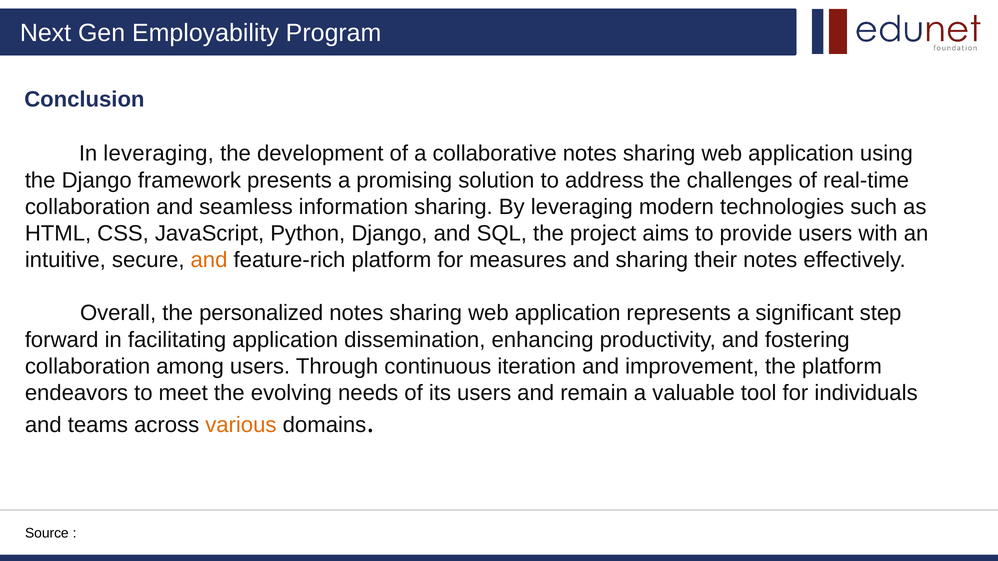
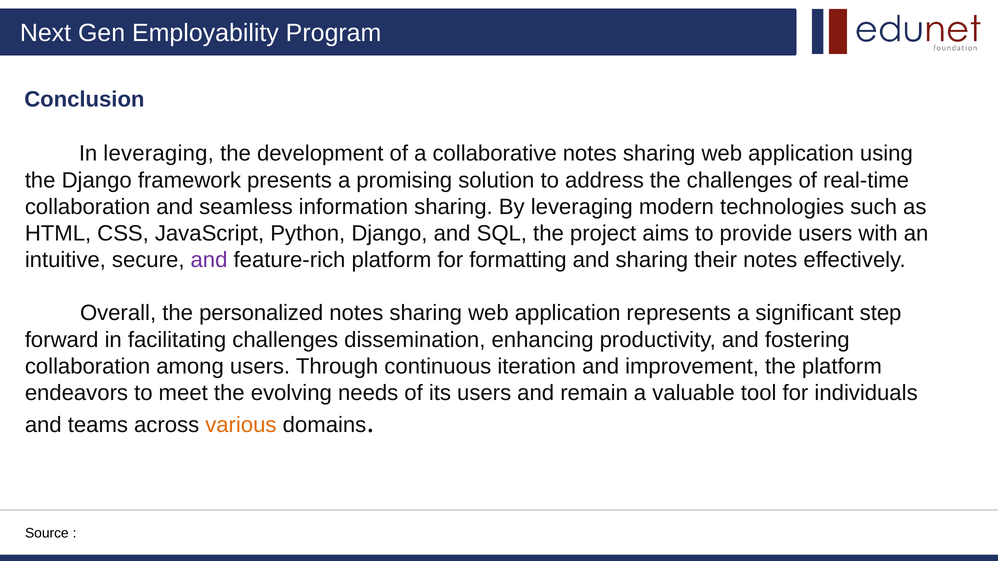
and at (209, 260) colour: orange -> purple
measures: measures -> formatting
facilitating application: application -> challenges
